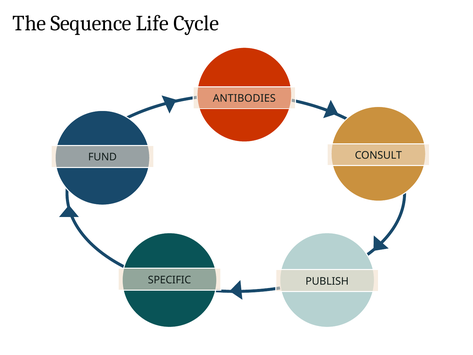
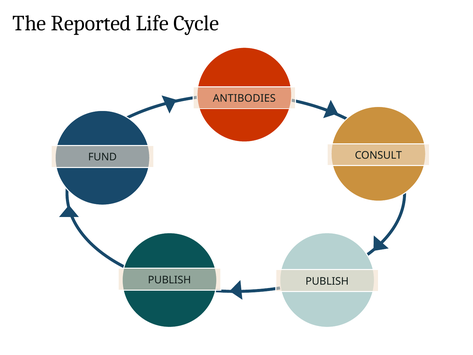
Sequence: Sequence -> Reported
SPECIFIC at (170, 280): SPECIFIC -> PUBLISH
